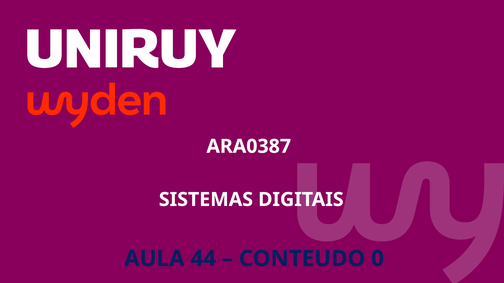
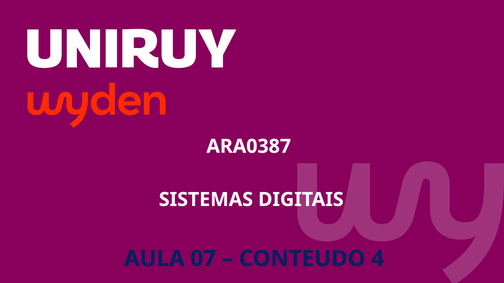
44: 44 -> 07
0: 0 -> 4
